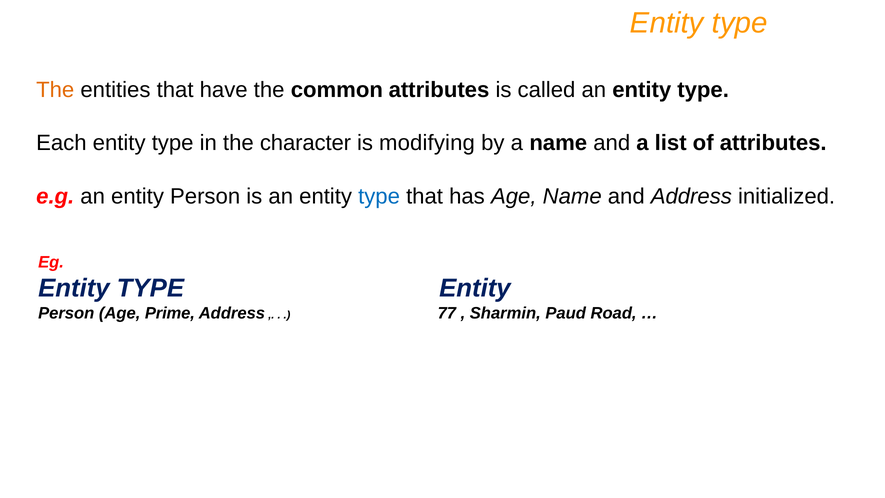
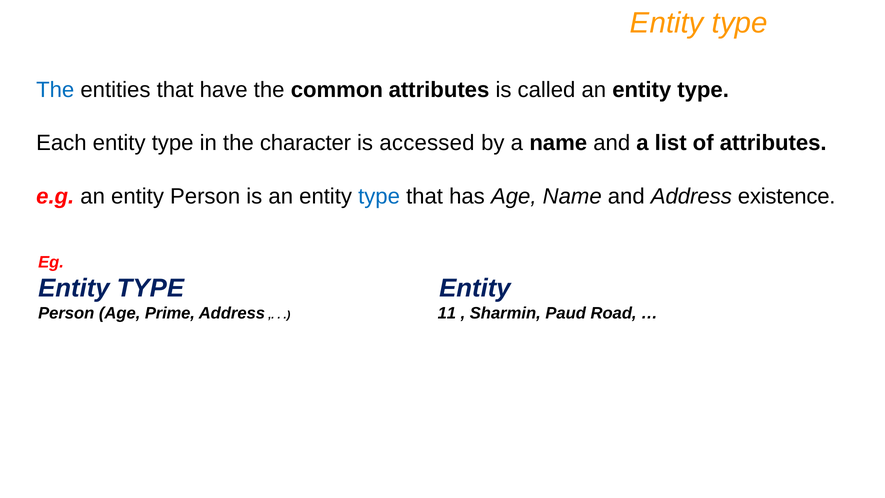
The at (55, 90) colour: orange -> blue
modifying: modifying -> accessed
initialized: initialized -> existence
77: 77 -> 11
